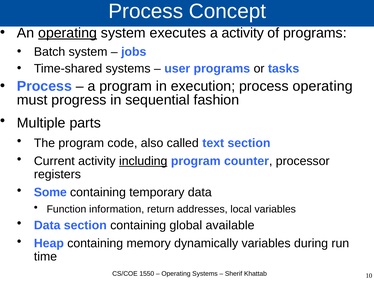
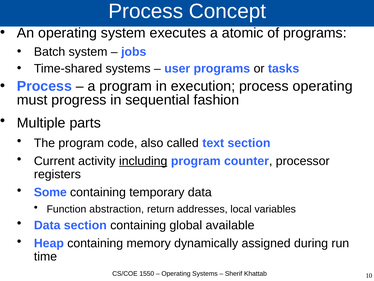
operating at (68, 33) underline: present -> none
a activity: activity -> atomic
information: information -> abstraction
dynamically variables: variables -> assigned
